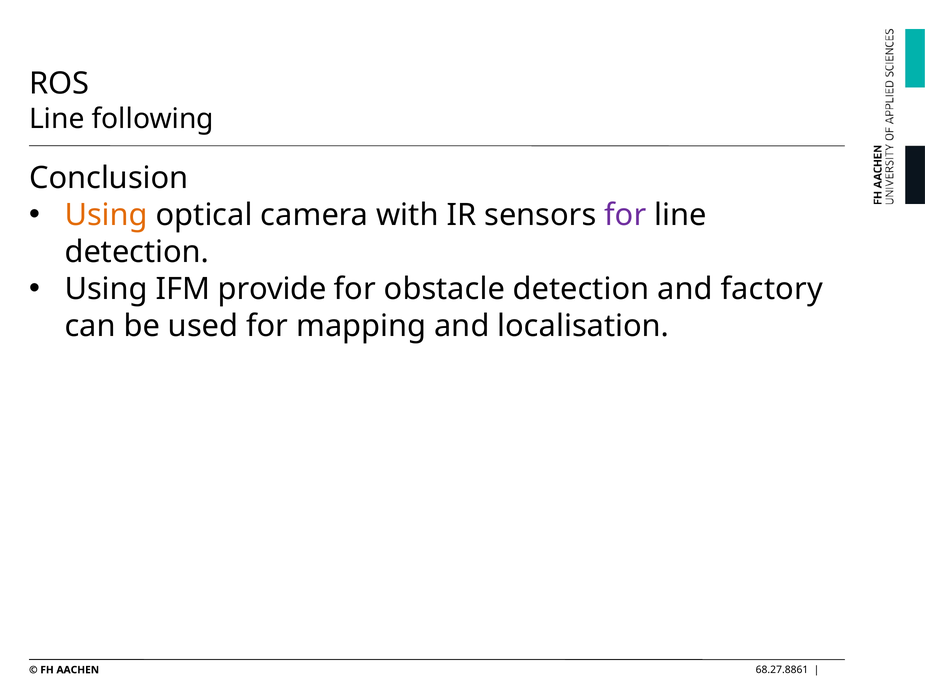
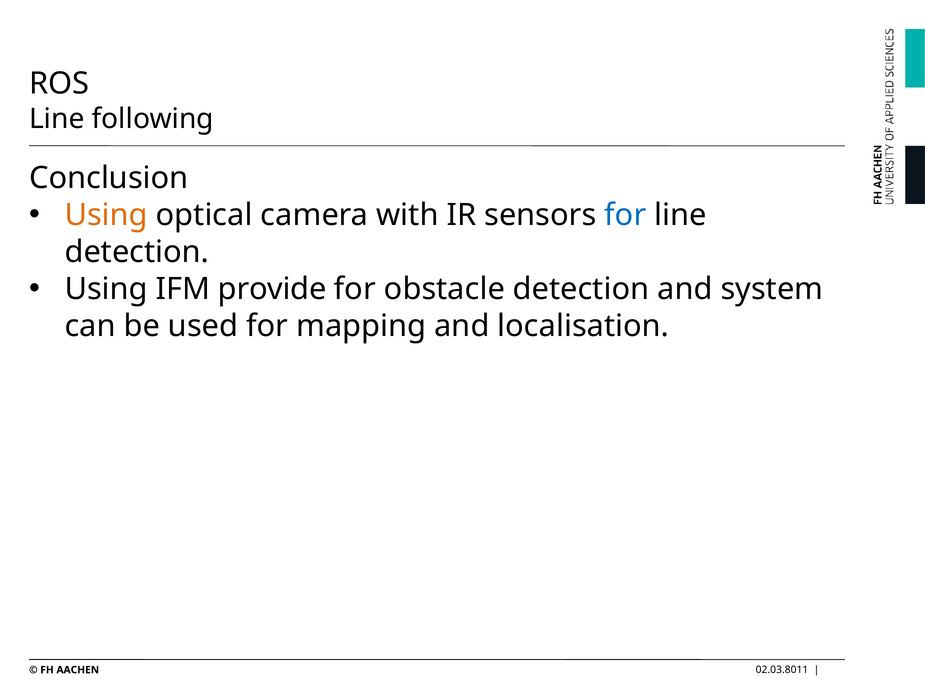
for at (625, 215) colour: purple -> blue
factory: factory -> system
68.27.8861: 68.27.8861 -> 02.03.8011
